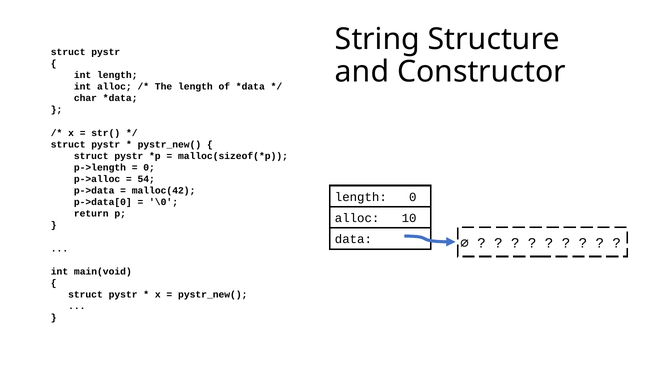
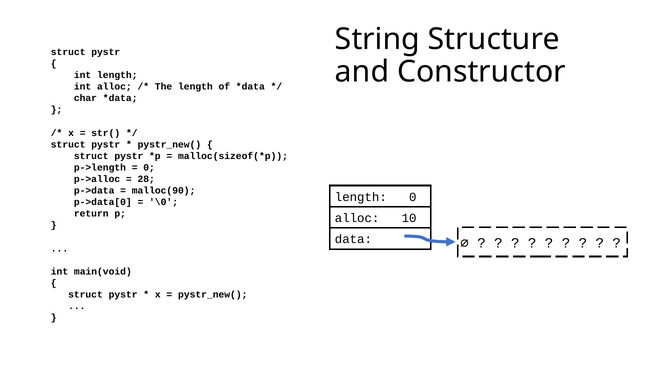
54: 54 -> 28
malloc(42: malloc(42 -> malloc(90
